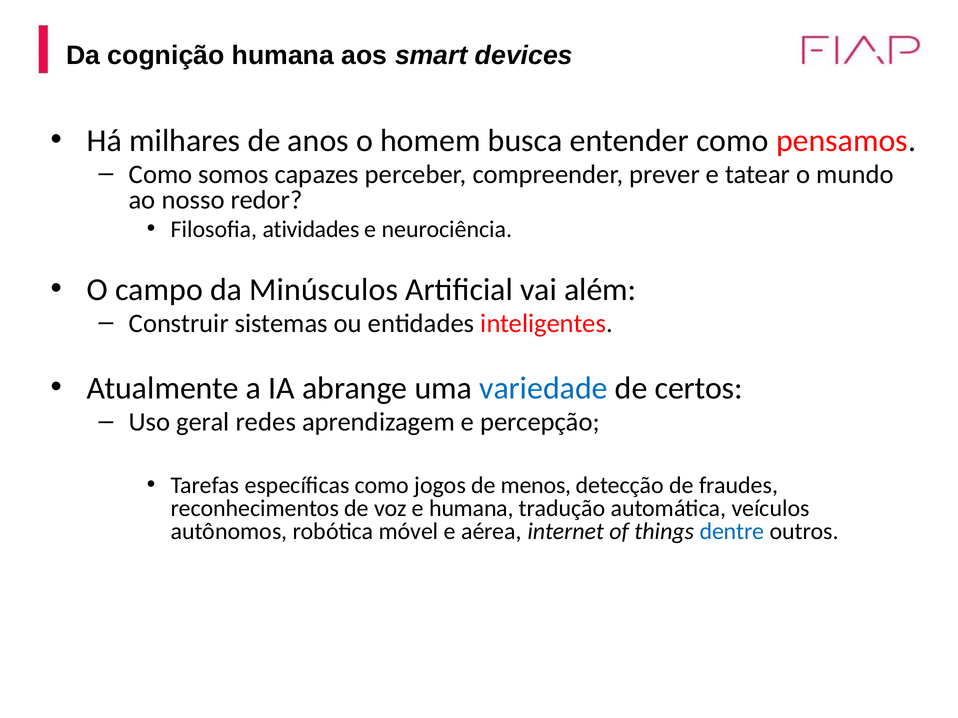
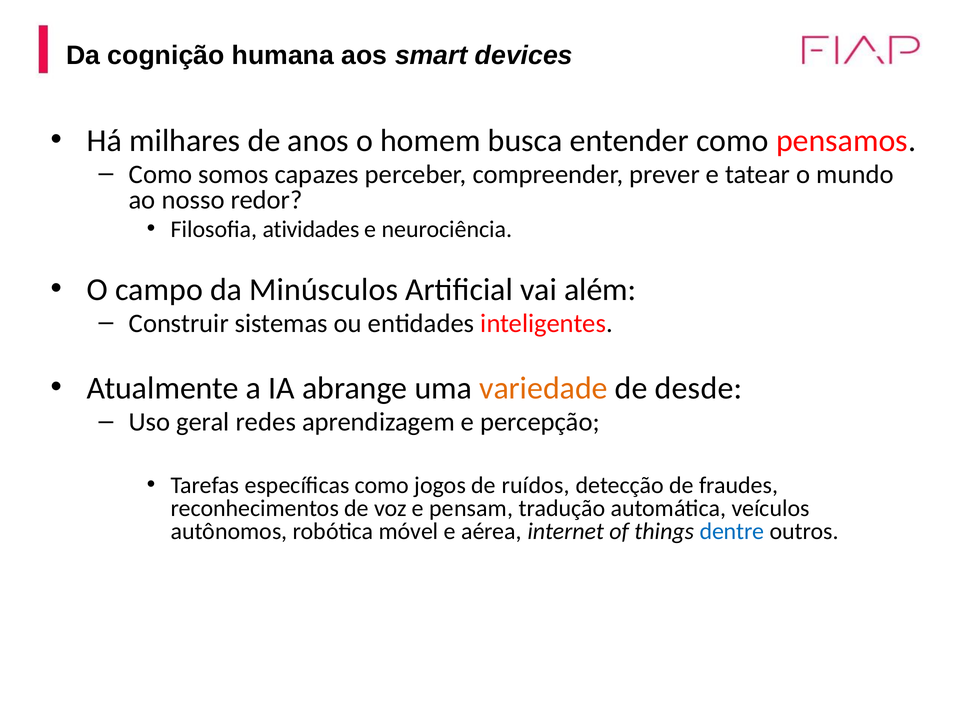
variedade colour: blue -> orange
certos: certos -> desde
menos: menos -> ruídos
e humana: humana -> pensam
